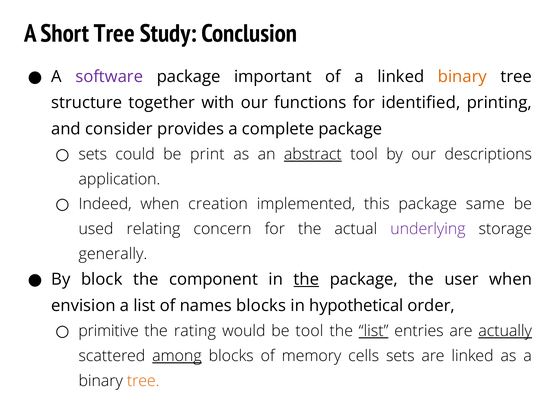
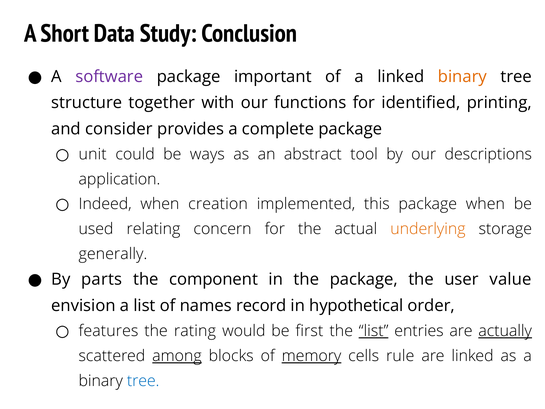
Short Tree: Tree -> Data
sets at (93, 154): sets -> unit
print: print -> ways
abstract underline: present -> none
package same: same -> when
underlying colour: purple -> orange
block: block -> parts
the at (306, 279) underline: present -> none
user when: when -> value
names blocks: blocks -> record
primitive: primitive -> features
be tool: tool -> first
memory underline: none -> present
cells sets: sets -> rule
tree at (143, 381) colour: orange -> blue
